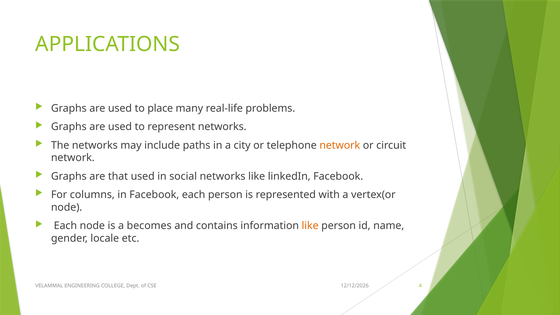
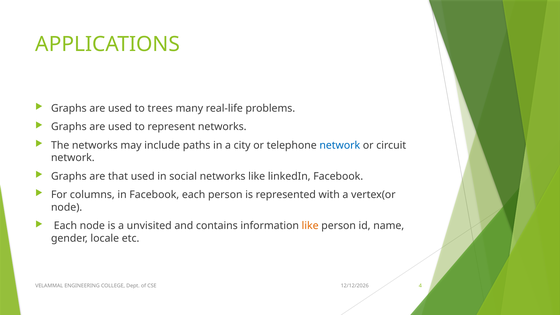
place: place -> trees
network at (340, 145) colour: orange -> blue
becomes: becomes -> unvisited
